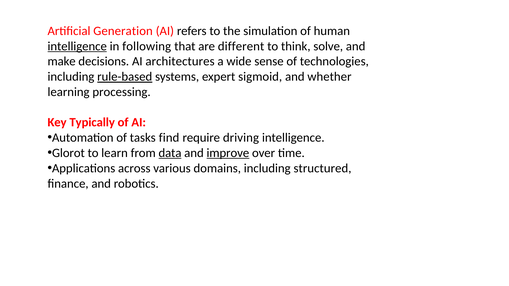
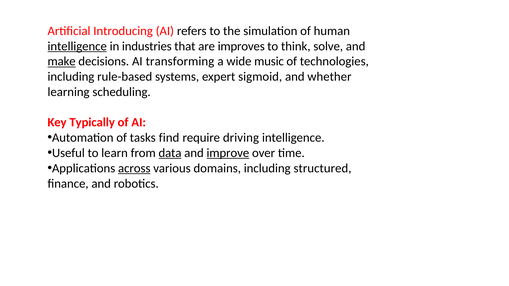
Generation: Generation -> Introducing
following: following -> industries
different: different -> improves
make underline: none -> present
architectures: architectures -> transforming
sense: sense -> music
rule-based underline: present -> none
processing: processing -> scheduling
Glorot: Glorot -> Useful
across underline: none -> present
